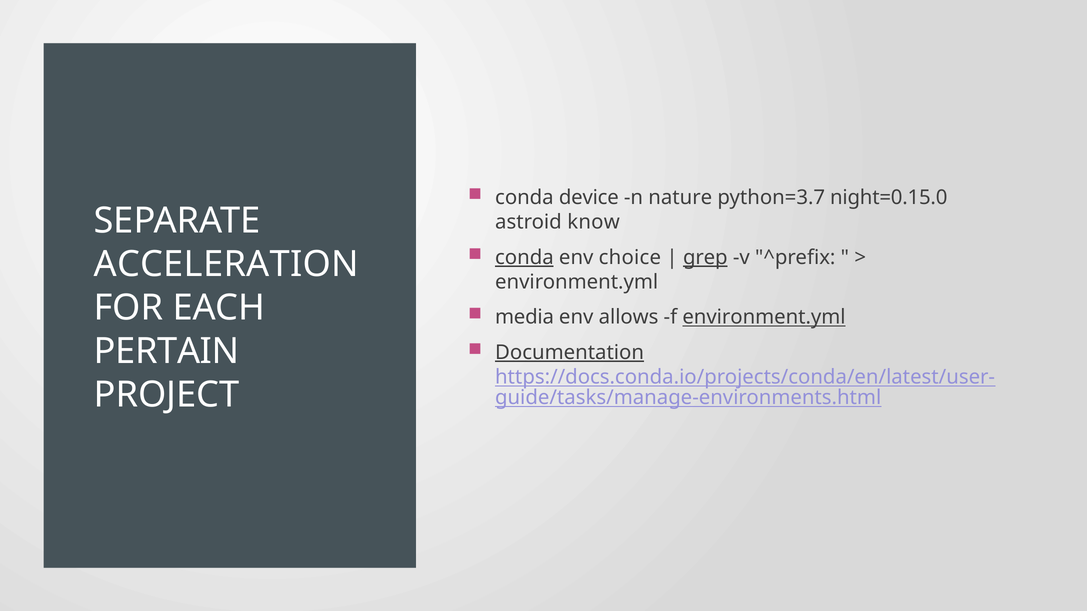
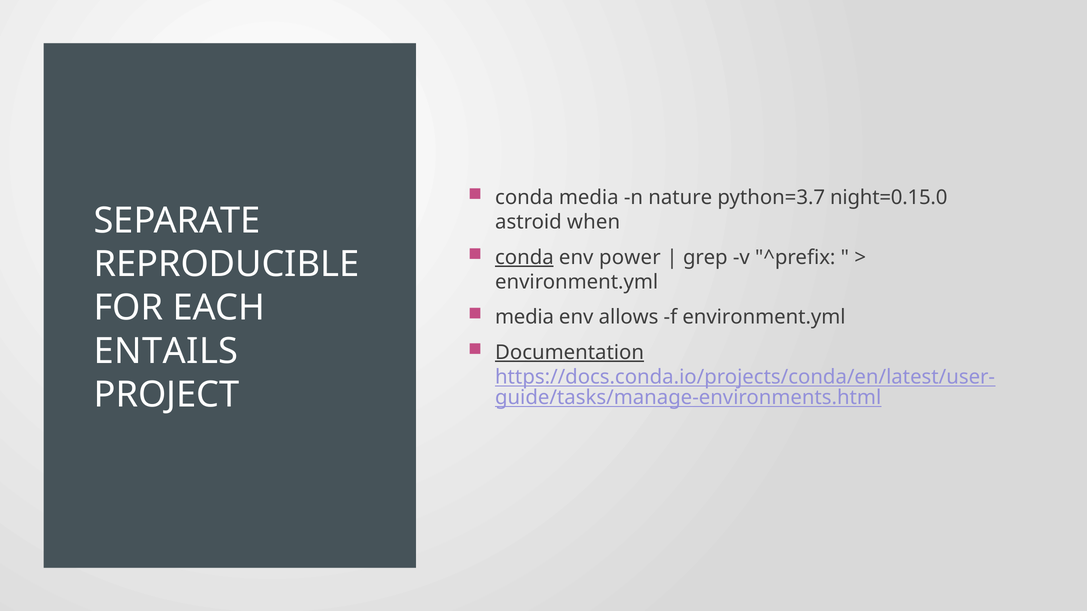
conda device: device -> media
know: know -> when
choice: choice -> power
grep underline: present -> none
ACCELERATION: ACCELERATION -> REPRODUCIBLE
environment.yml at (764, 317) underline: present -> none
PERTAIN: PERTAIN -> ENTAILS
